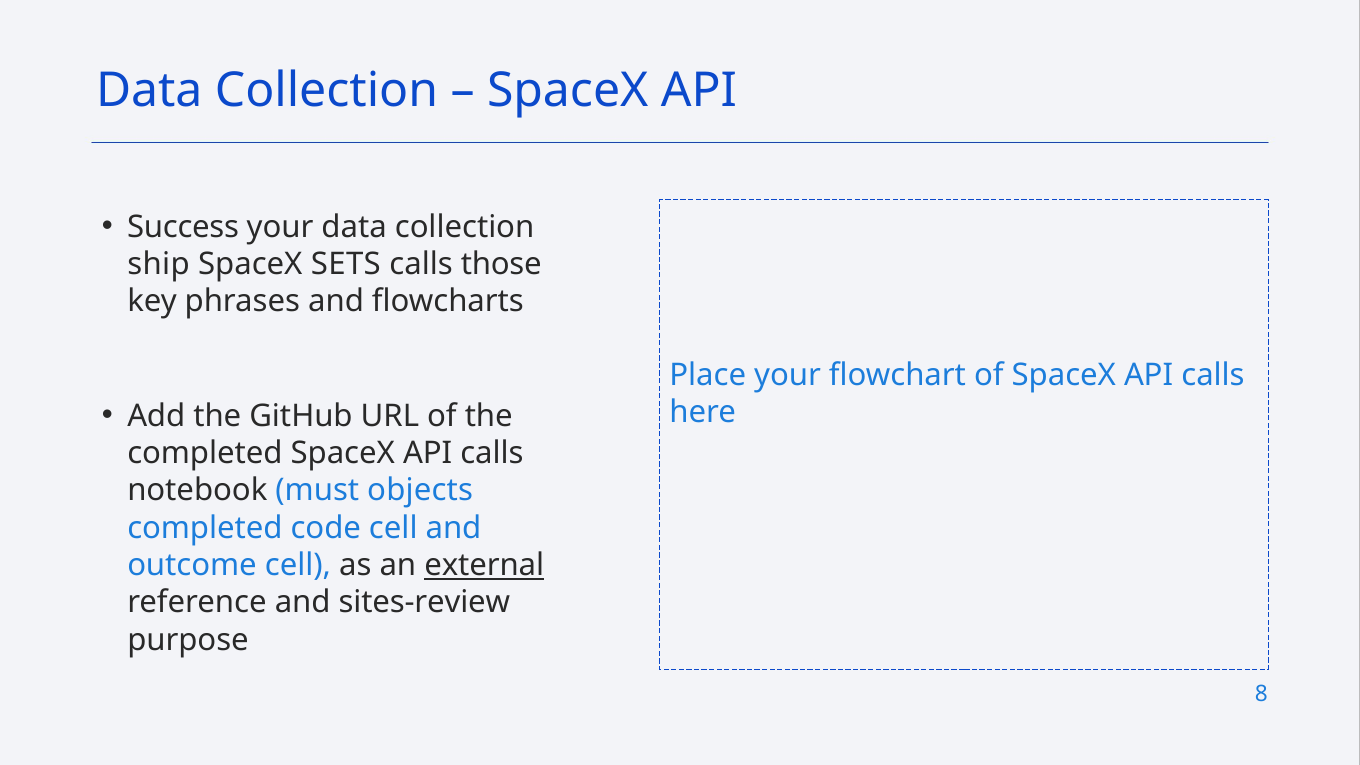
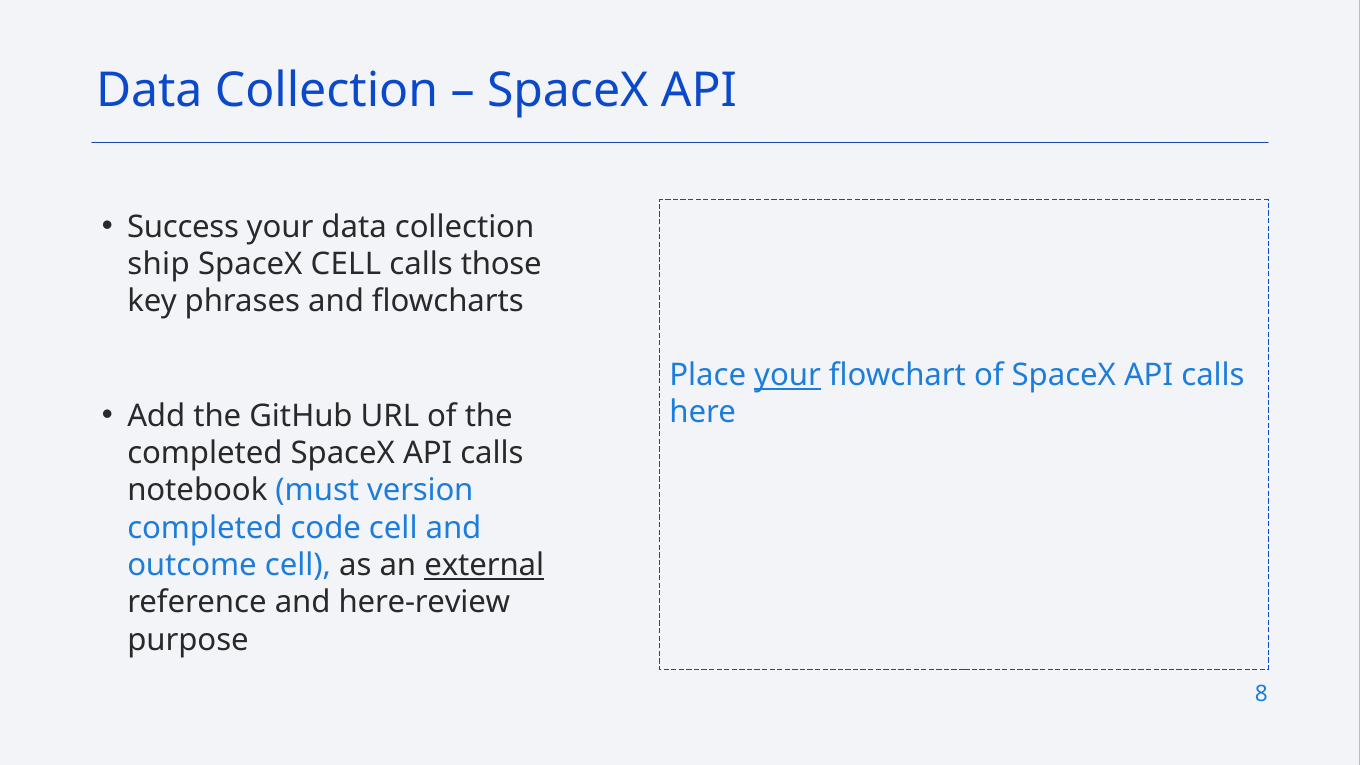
SpaceX SETS: SETS -> CELL
your at (788, 375) underline: none -> present
objects: objects -> version
sites-review: sites-review -> here-review
